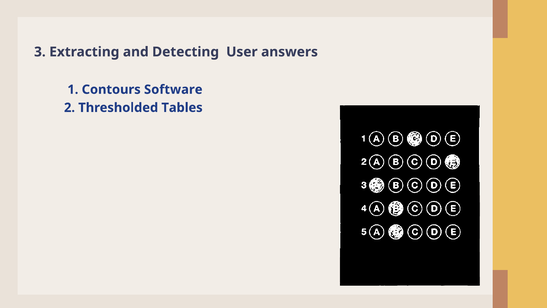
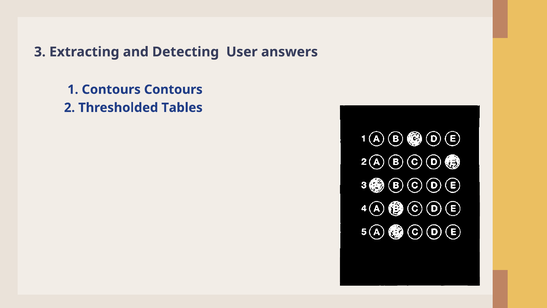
Contours Software: Software -> Contours
